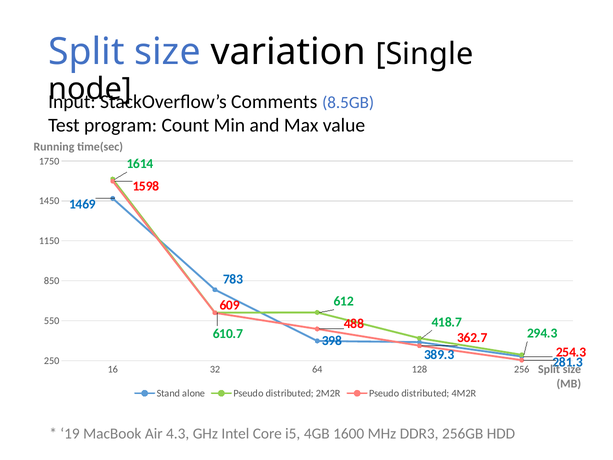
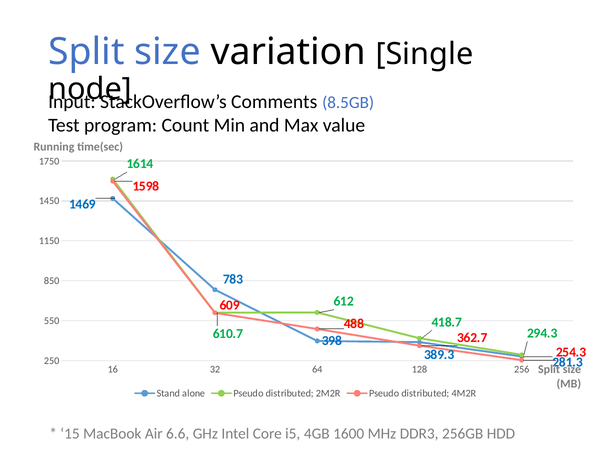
19: 19 -> 15
4.3: 4.3 -> 6.6
